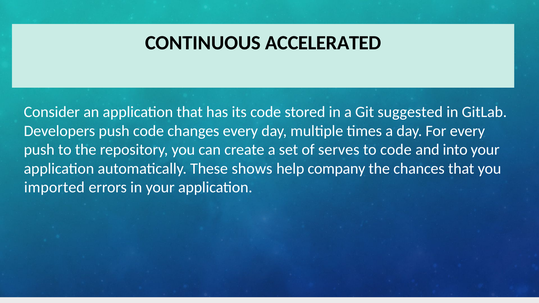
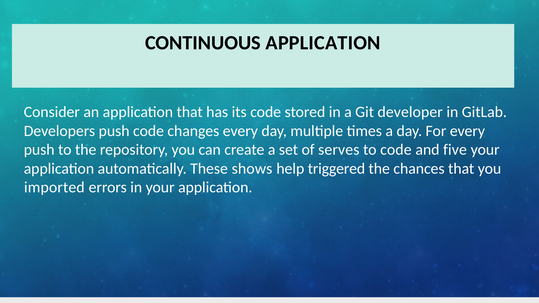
CONTINUOUS ACCELERATED: ACCELERATED -> APPLICATION
suggested: suggested -> developer
into: into -> five
company: company -> triggered
